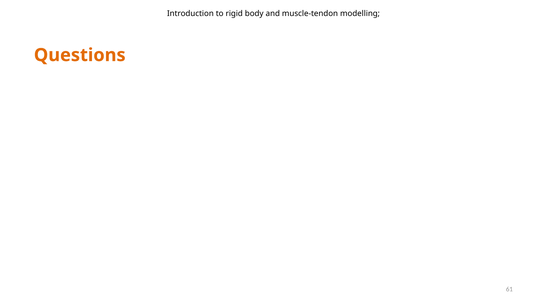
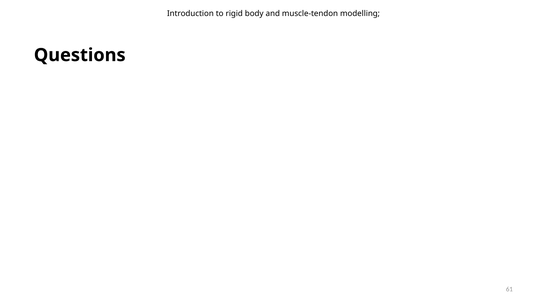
Questions colour: orange -> black
